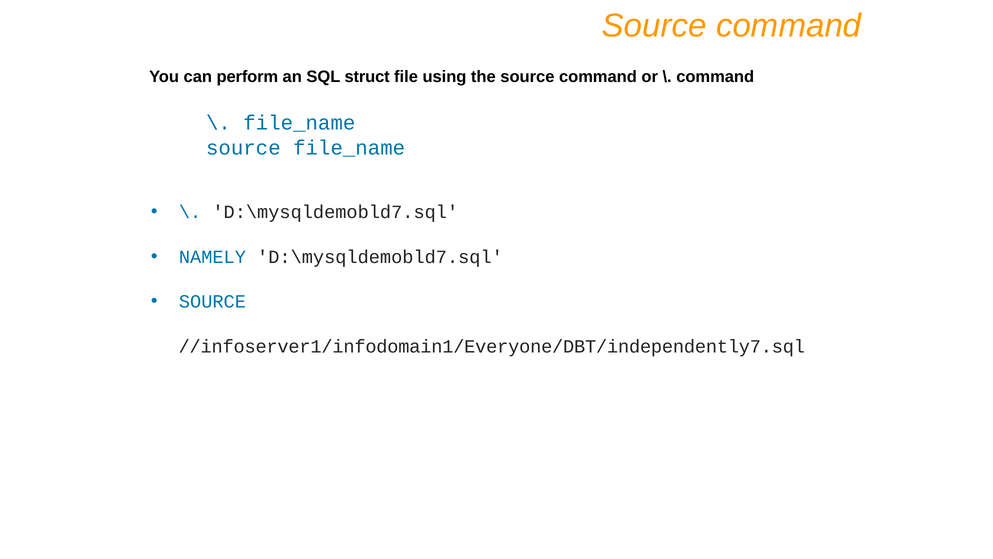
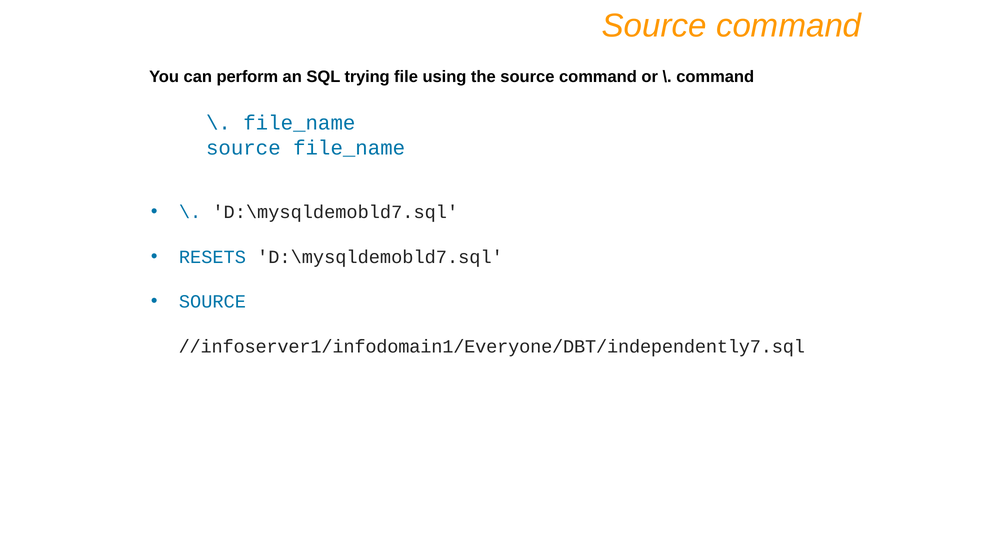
struct: struct -> trying
NAMELY: NAMELY -> RESETS
